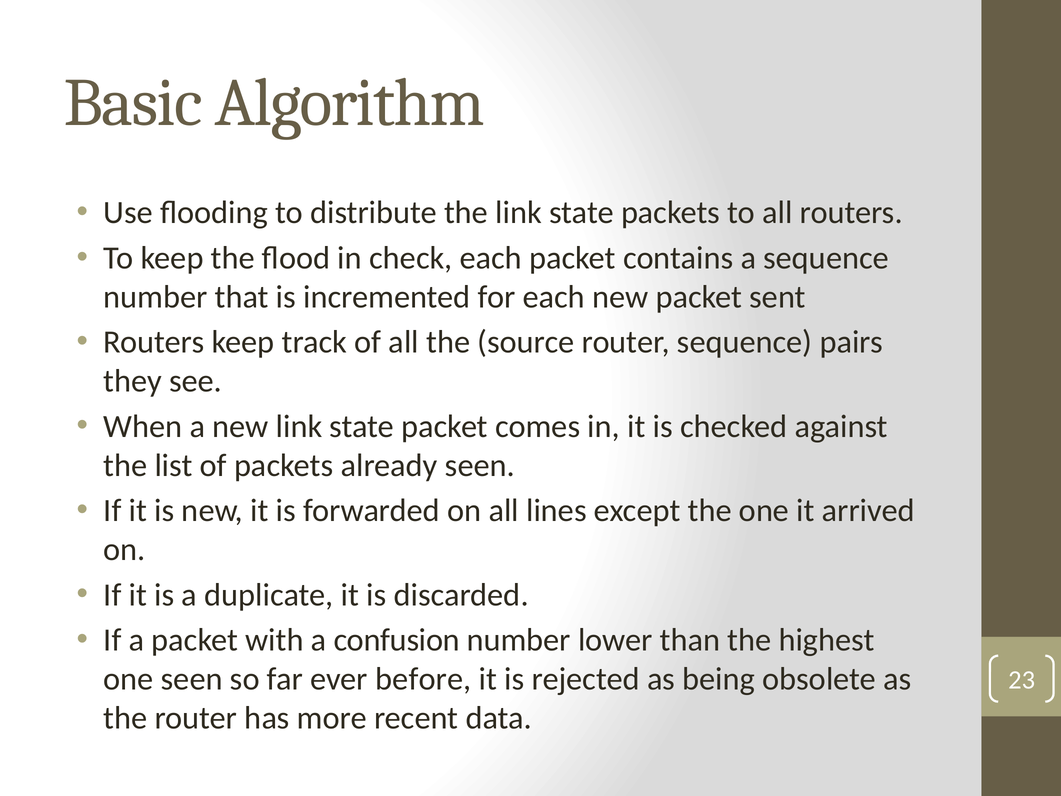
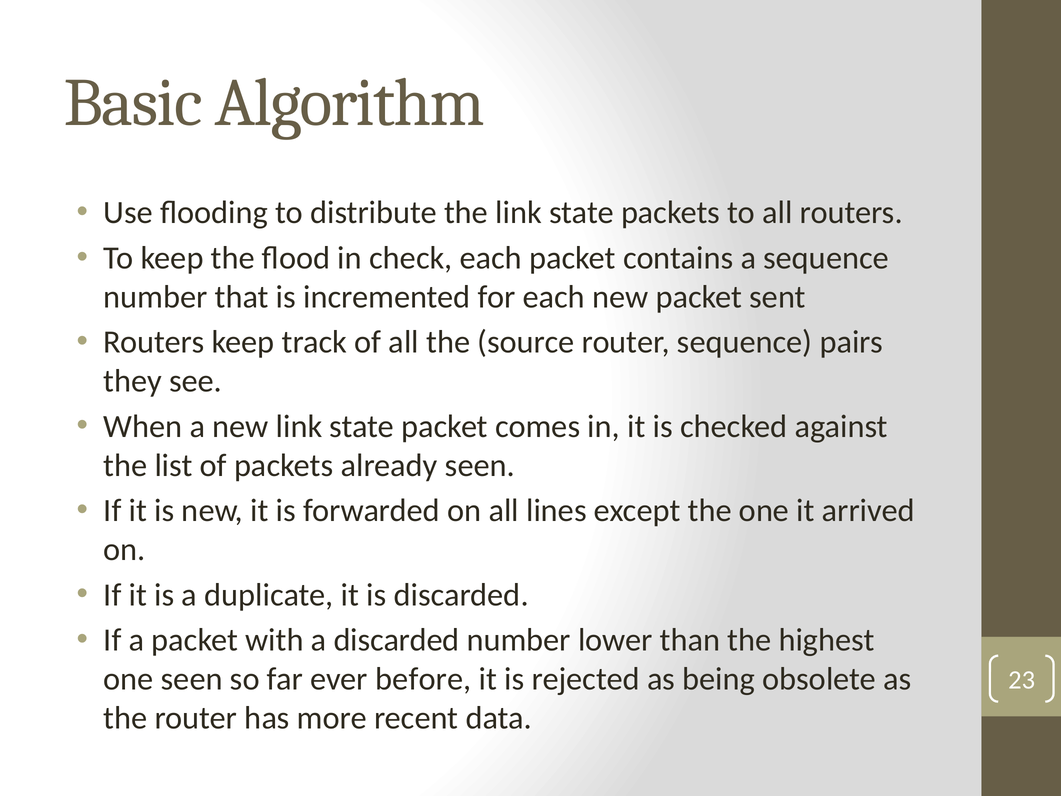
a confusion: confusion -> discarded
